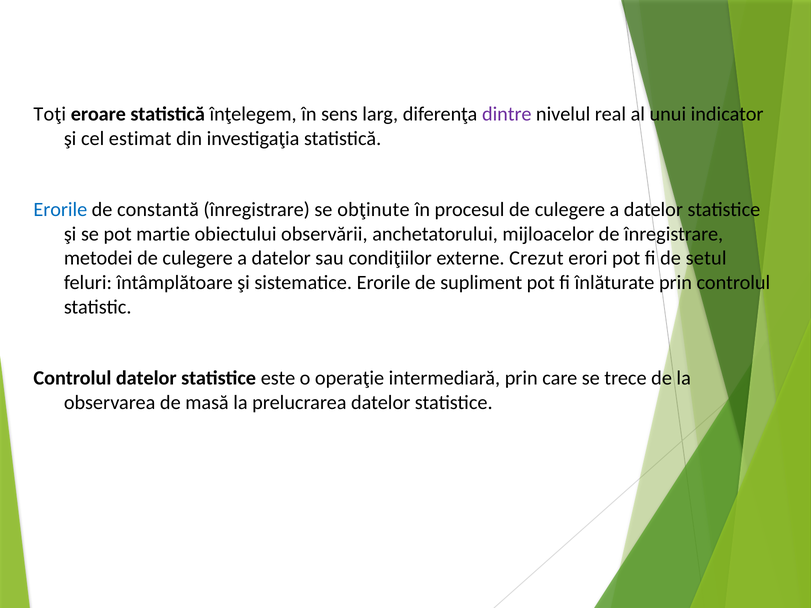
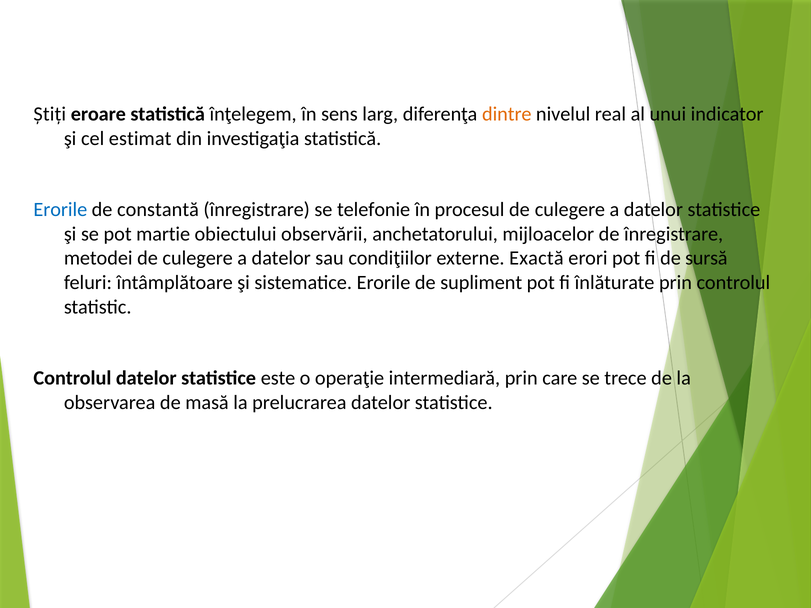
Toţi: Toţi -> Știți
dintre colour: purple -> orange
obţinute: obţinute -> telefonie
Crezut: Crezut -> Exactă
setul: setul -> sursă
